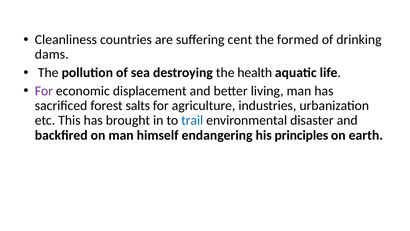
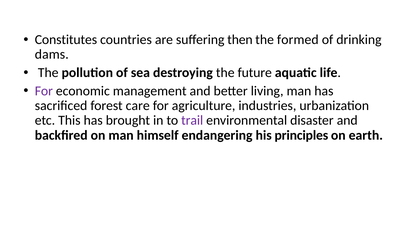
Cleanliness: Cleanliness -> Constitutes
cent: cent -> then
health: health -> future
displacement: displacement -> management
salts: salts -> care
trail colour: blue -> purple
